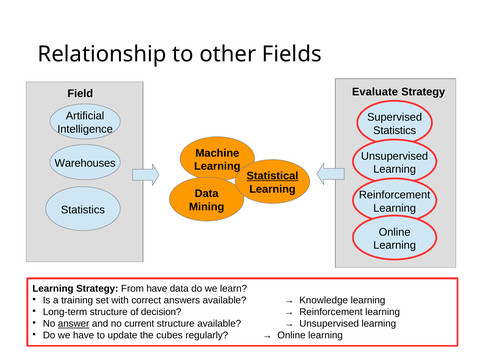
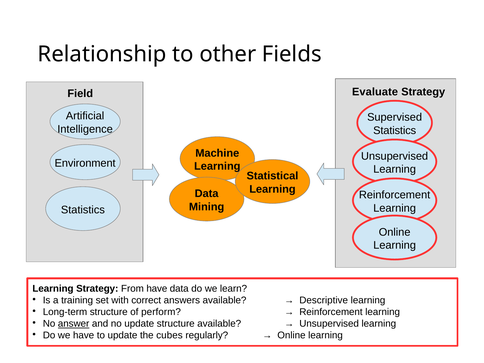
Warehouses: Warehouses -> Environment
Statistical underline: present -> none
Knowledge: Knowledge -> Descriptive
decision: decision -> perform
no current: current -> update
